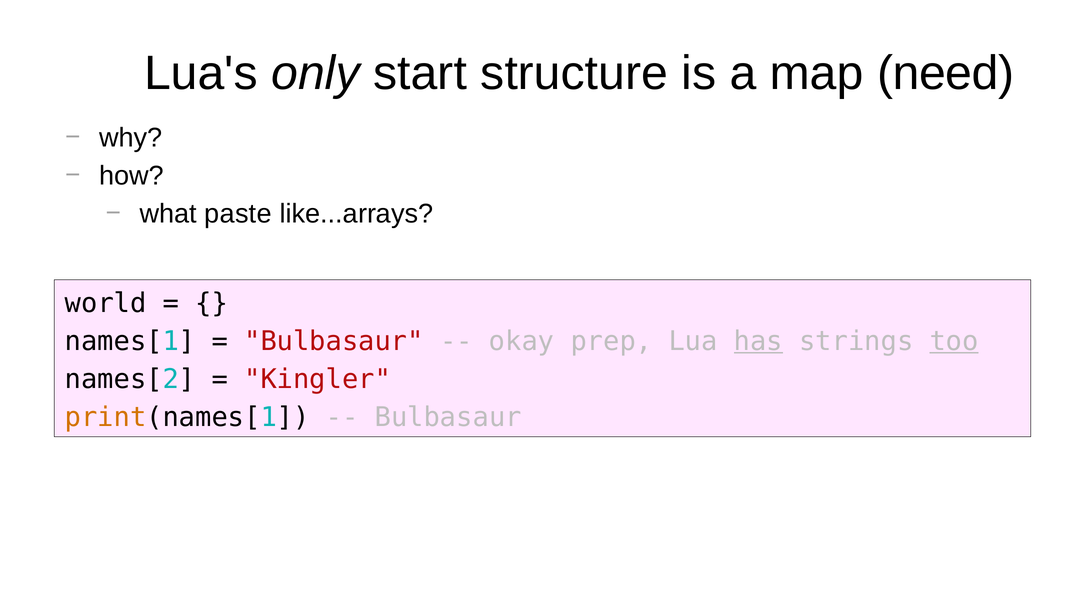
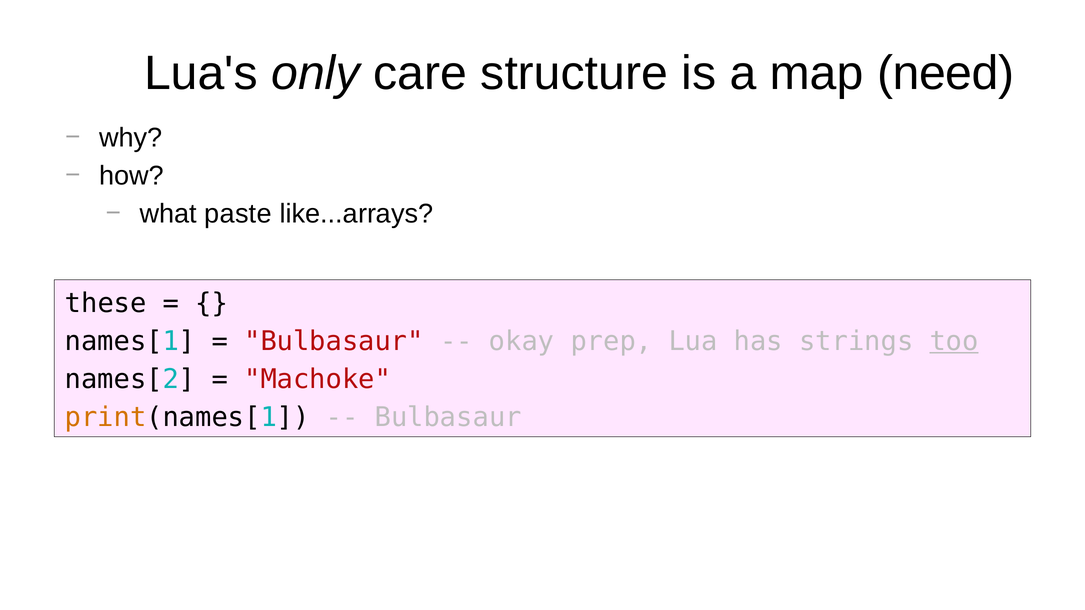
start: start -> care
world: world -> these
has underline: present -> none
Kingler: Kingler -> Machoke
